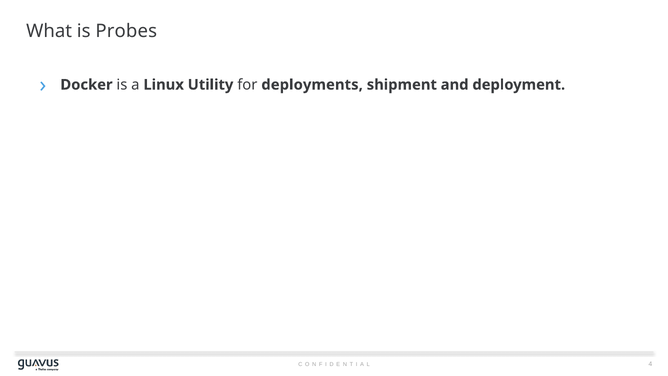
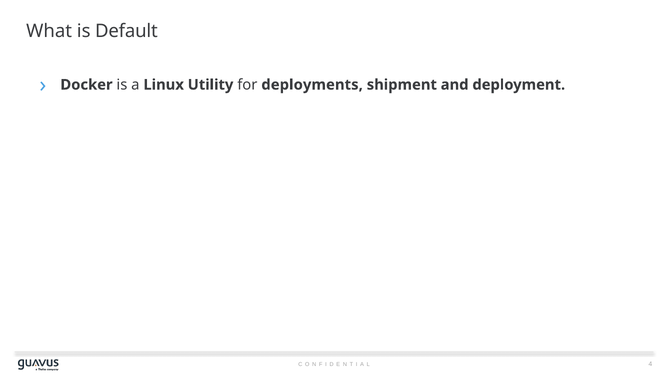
Probes: Probes -> Default
